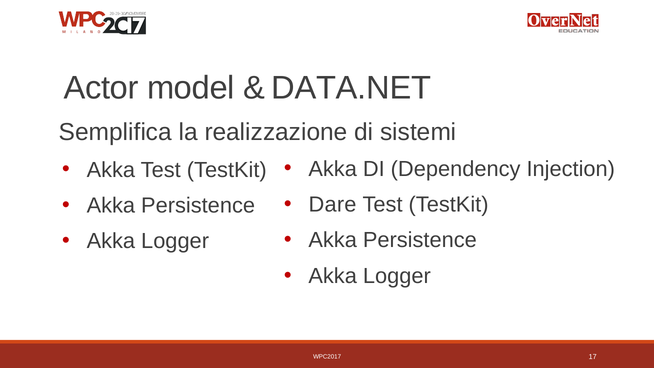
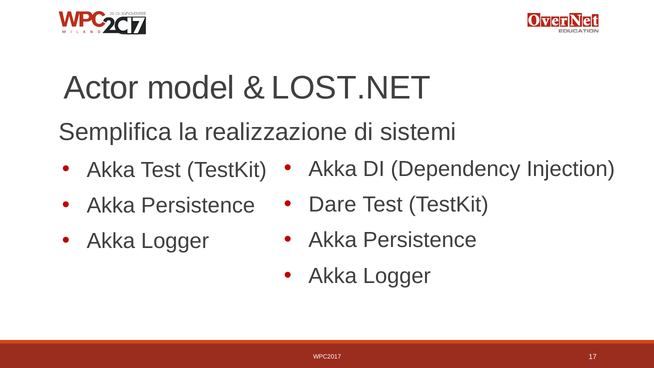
DATA.NET: DATA.NET -> LOST.NET
